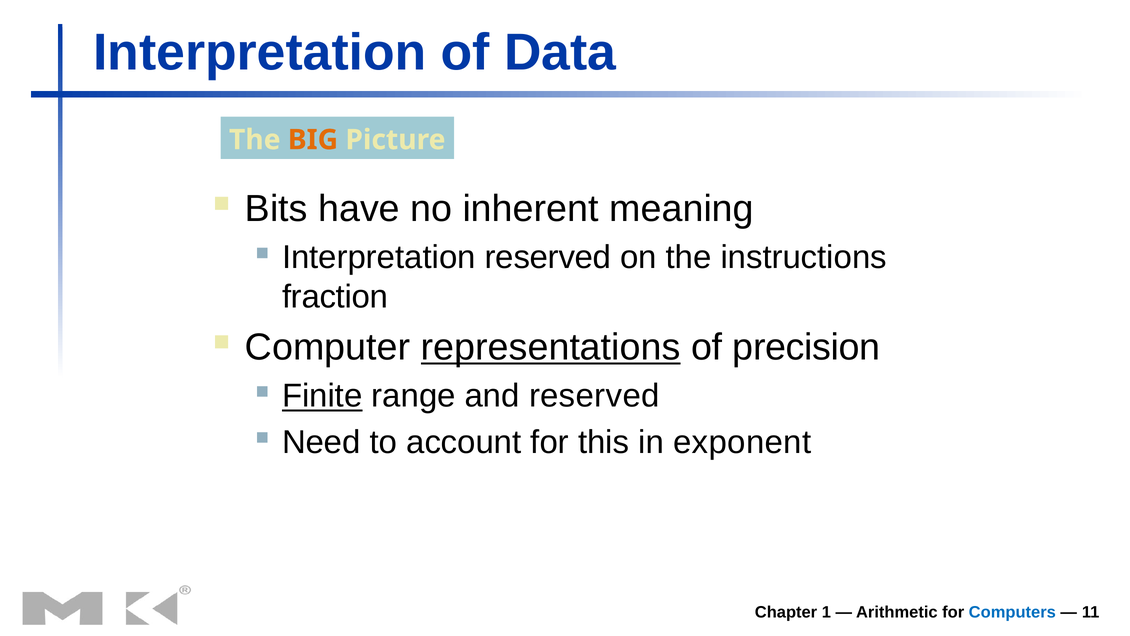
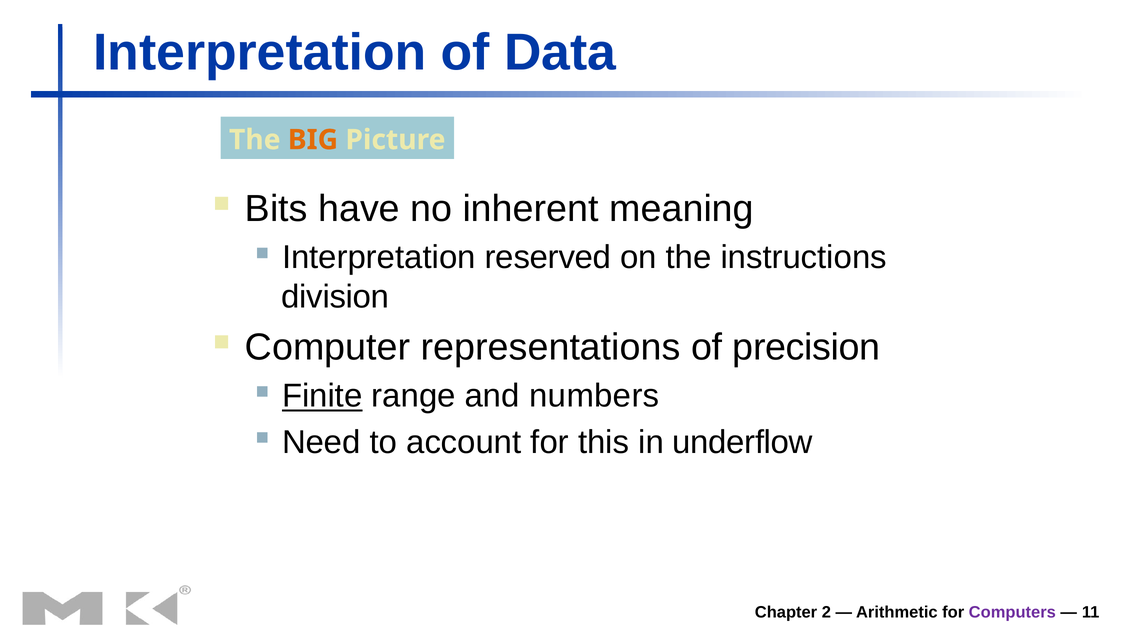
fraction: fraction -> division
representations underline: present -> none
and reserved: reserved -> numbers
exponent: exponent -> underflow
1: 1 -> 2
Computers colour: blue -> purple
